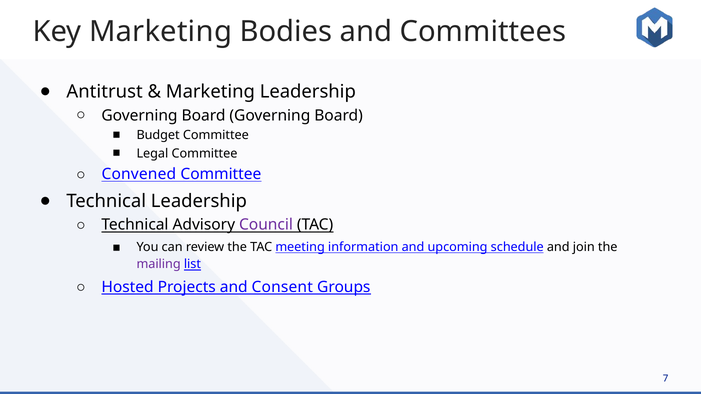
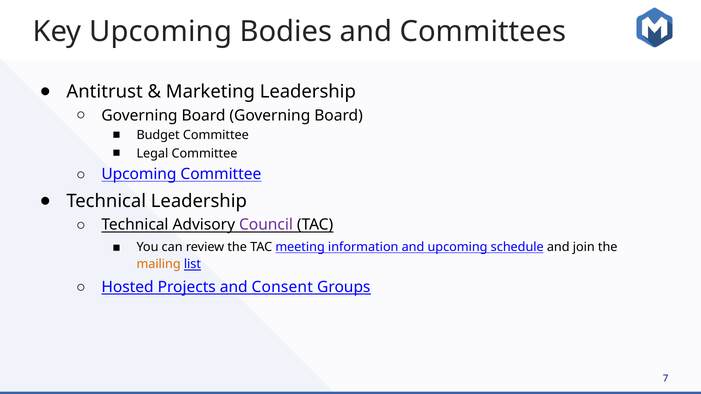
Key Marketing: Marketing -> Upcoming
Convened at (139, 174): Convened -> Upcoming
mailing colour: purple -> orange
